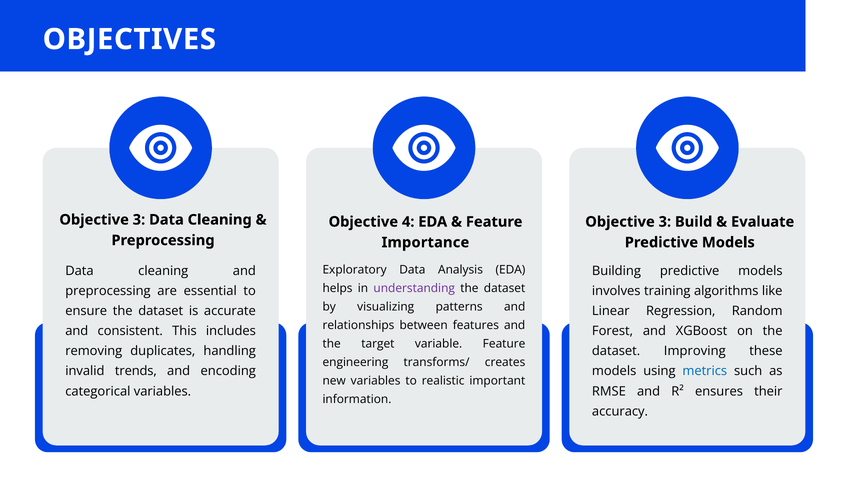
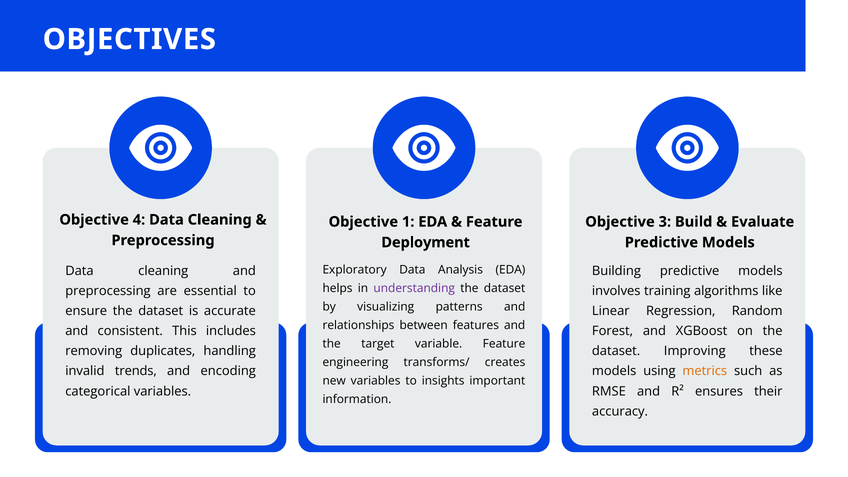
3 at (139, 220): 3 -> 4
4: 4 -> 1
Importance: Importance -> Deployment
metrics colour: blue -> orange
realistic: realistic -> insights
